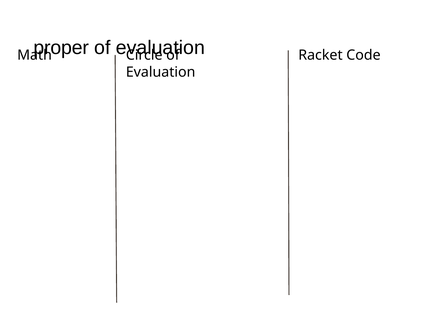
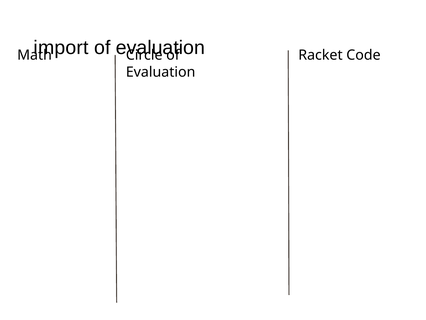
proper: proper -> import
